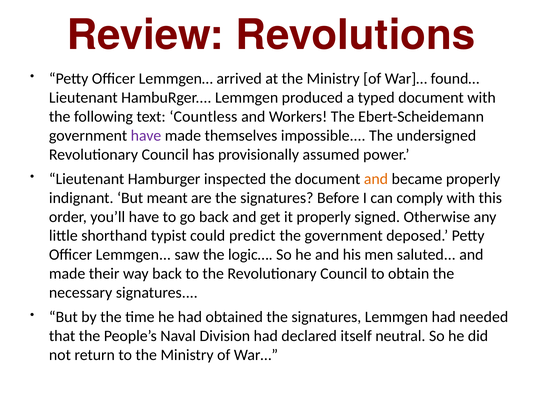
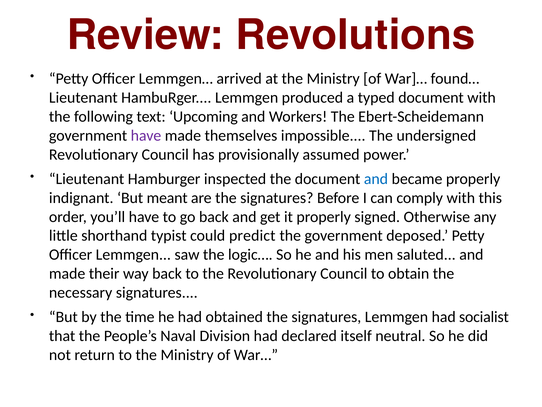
Countless: Countless -> Upcoming
and at (376, 179) colour: orange -> blue
needed: needed -> socialist
